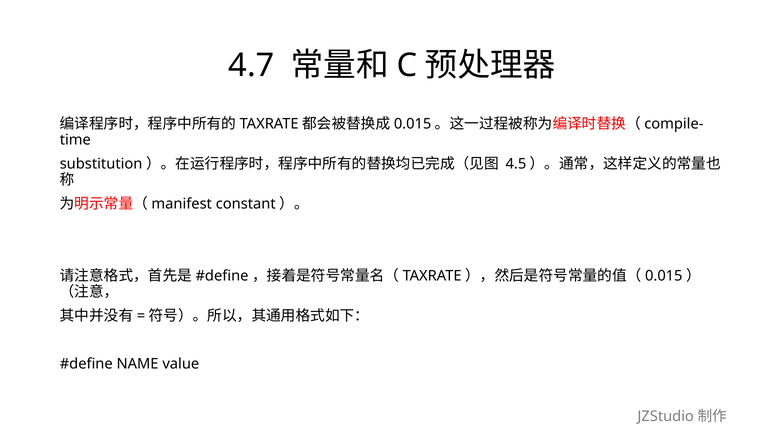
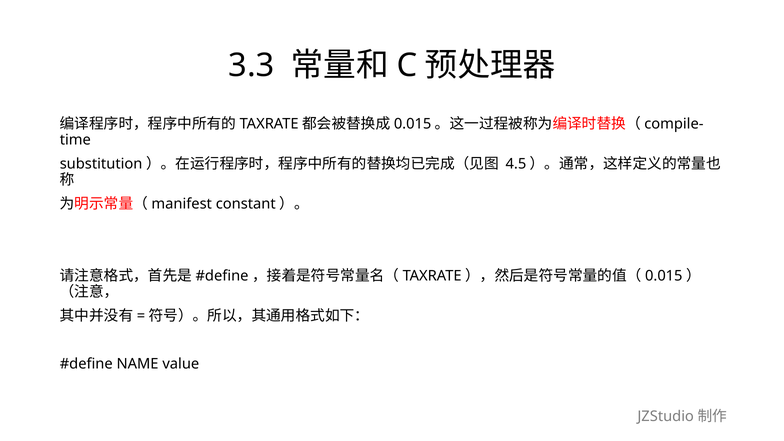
4.7: 4.7 -> 3.3
